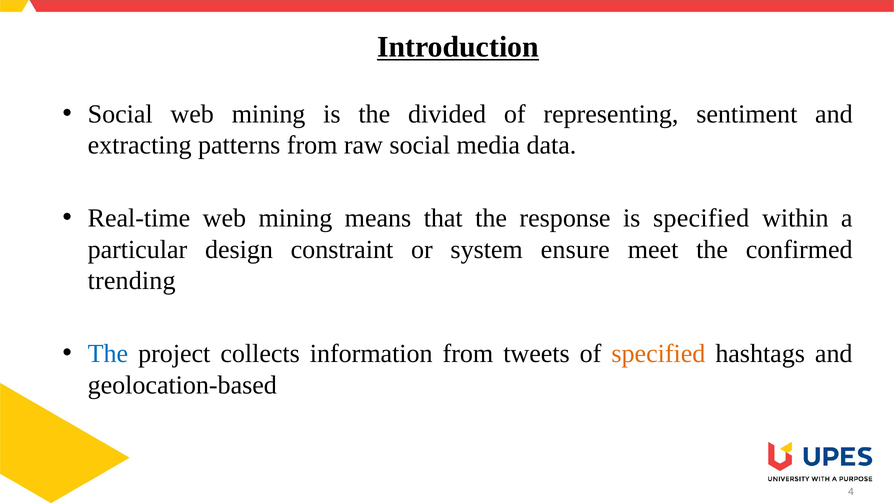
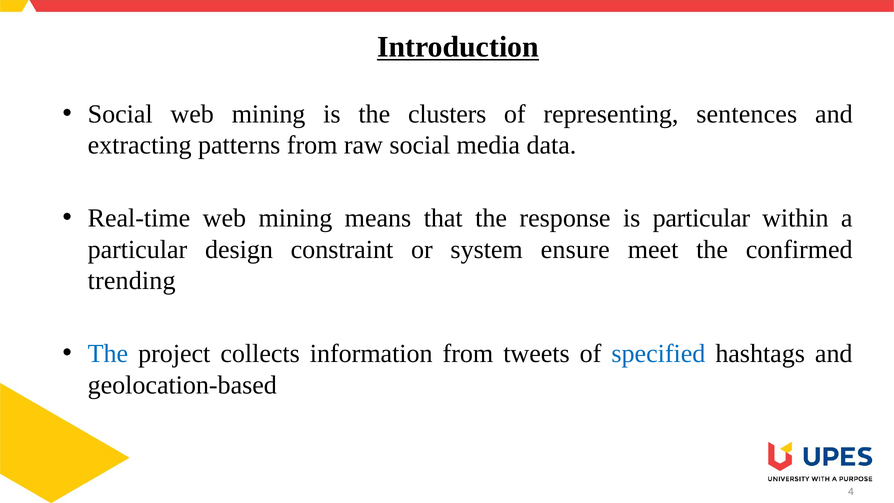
divided: divided -> clusters
sentiment: sentiment -> sentences
is specified: specified -> particular
specified at (658, 354) colour: orange -> blue
